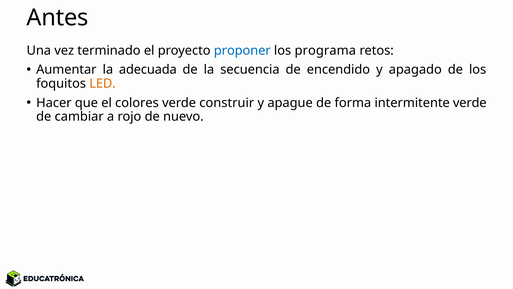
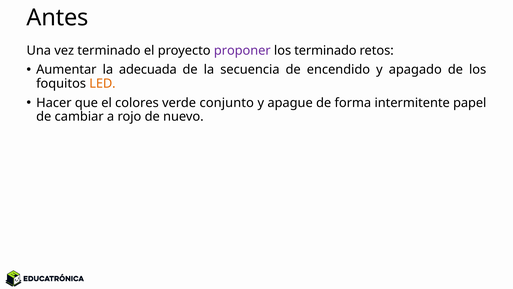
proponer colour: blue -> purple
los programa: programa -> terminado
construir: construir -> conjunto
intermitente verde: verde -> papel
